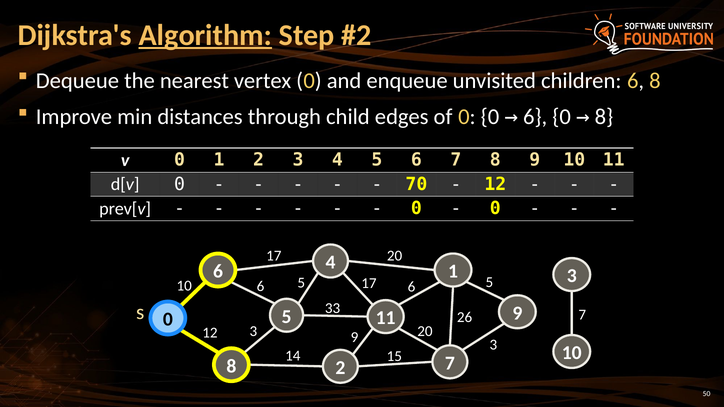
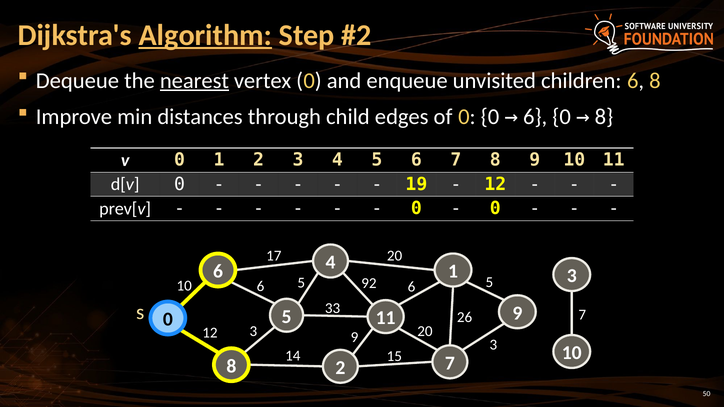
nearest underline: none -> present
70: 70 -> 19
5 17: 17 -> 92
